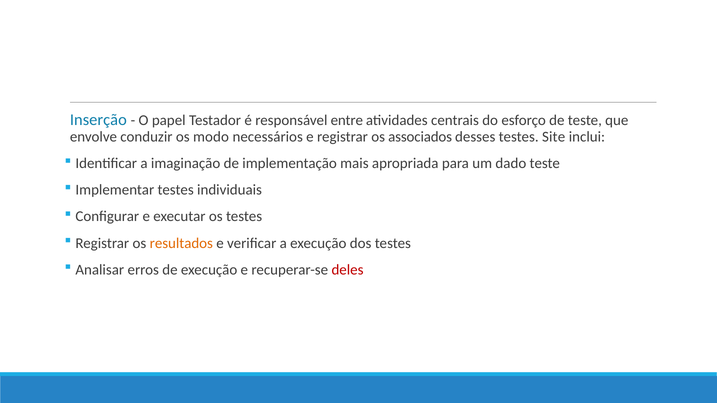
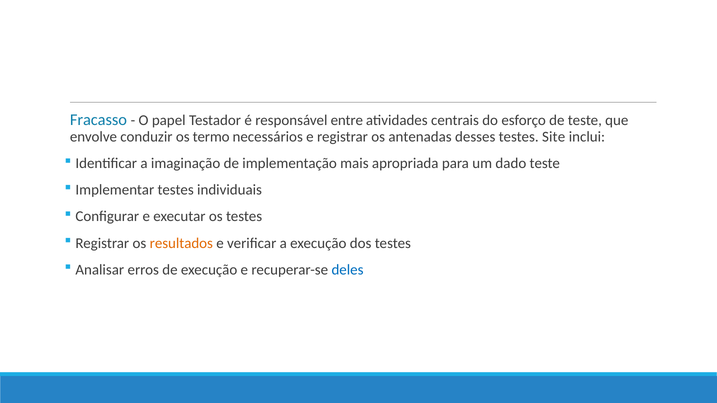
Inserção: Inserção -> Fracasso
modo: modo -> termo
associados: associados -> antenadas
deles colour: red -> blue
